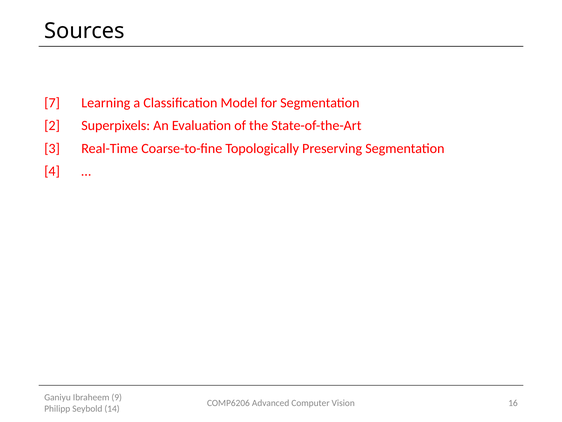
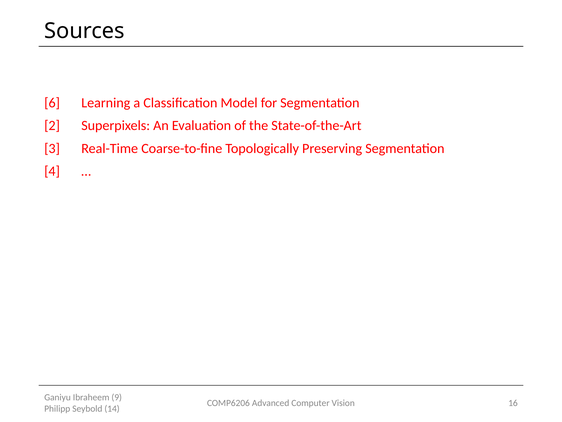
7: 7 -> 6
